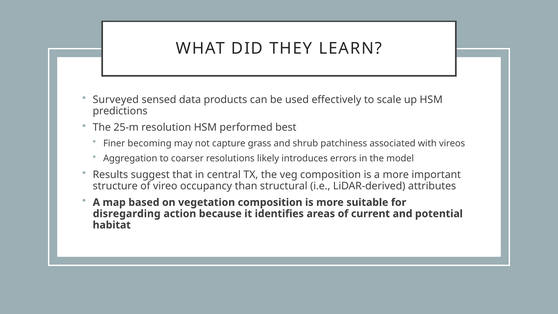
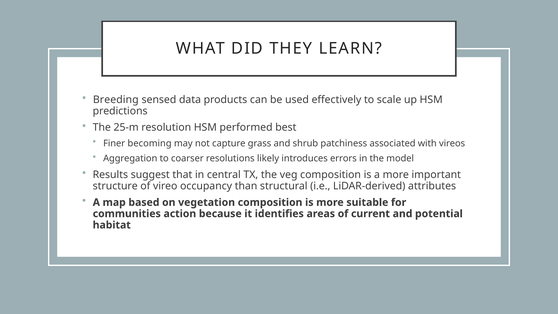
Surveyed: Surveyed -> Breeding
disregarding: disregarding -> communities
